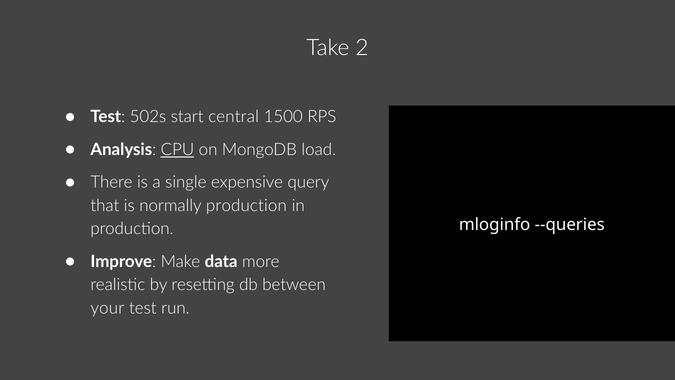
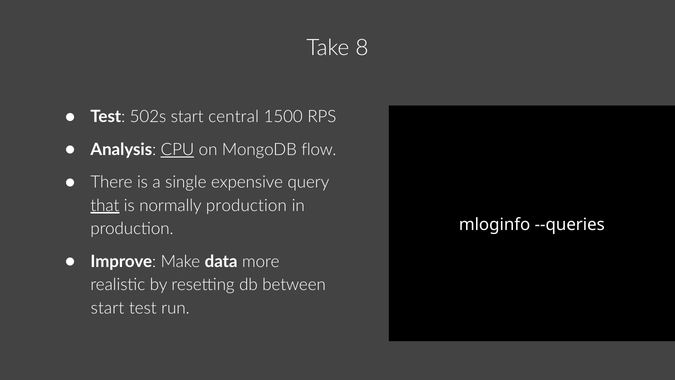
2: 2 -> 8
load: load -> flow
that underline: none -> present
your at (107, 308): your -> start
